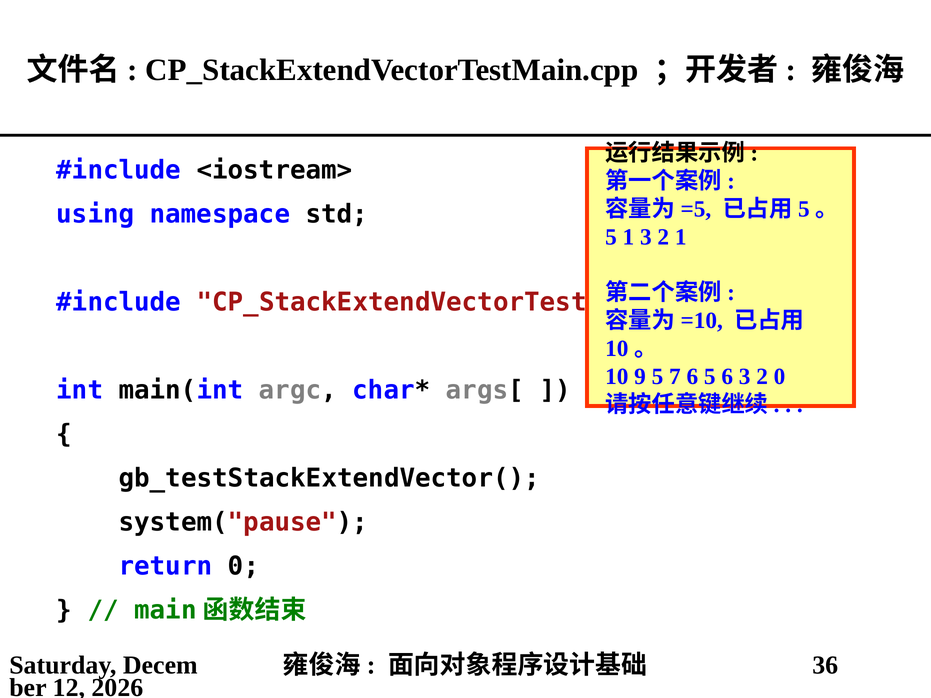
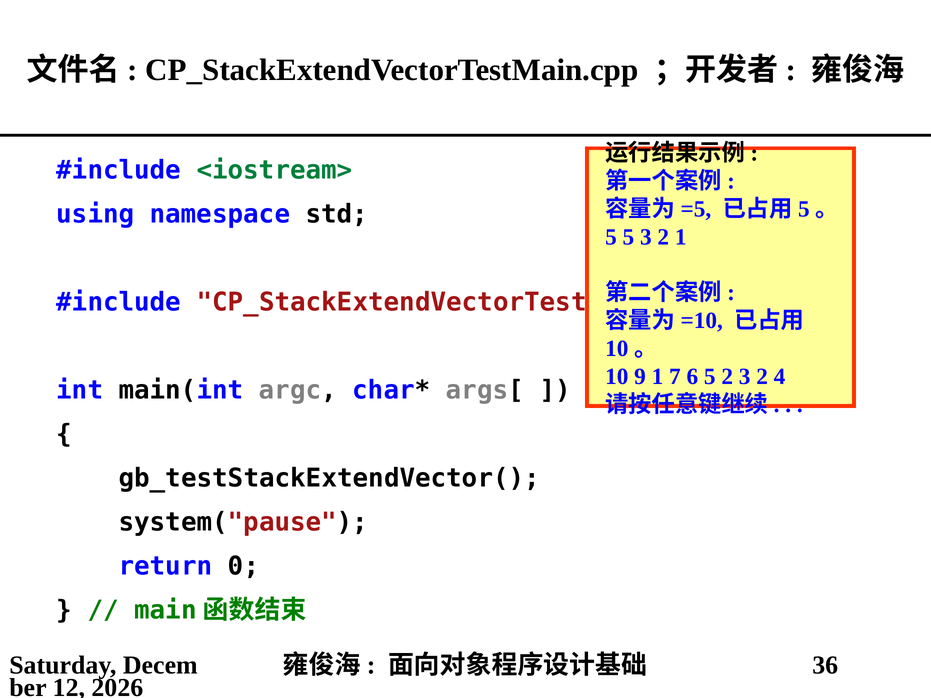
<iostream> colour: black -> green
5 1: 1 -> 5
9 5: 5 -> 1
5 6: 6 -> 2
2 0: 0 -> 4
